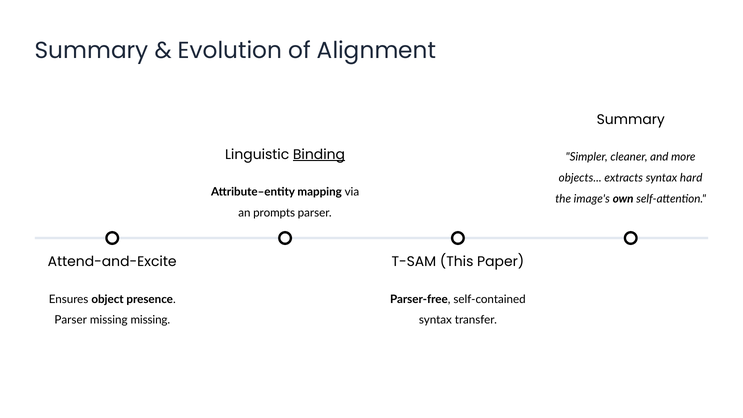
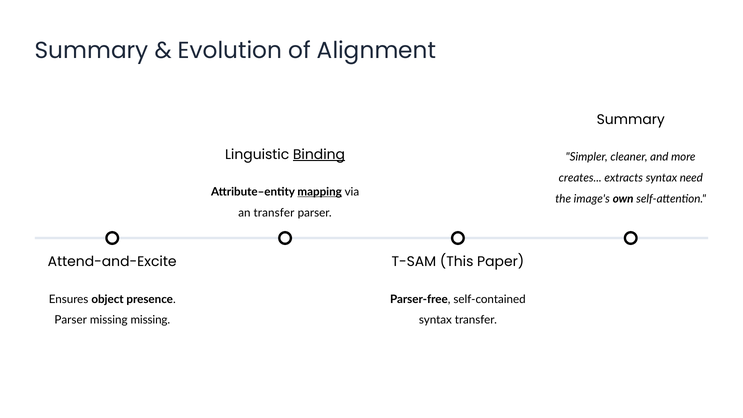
objects: objects -> creates
hard: hard -> need
mapping underline: none -> present
an prompts: prompts -> transfer
